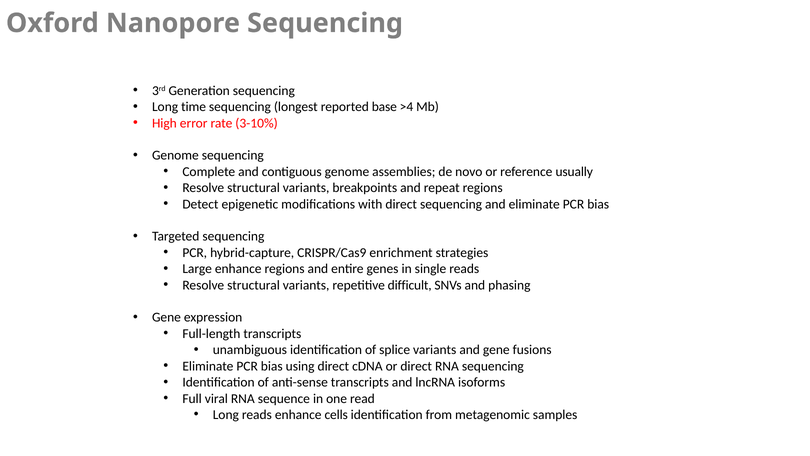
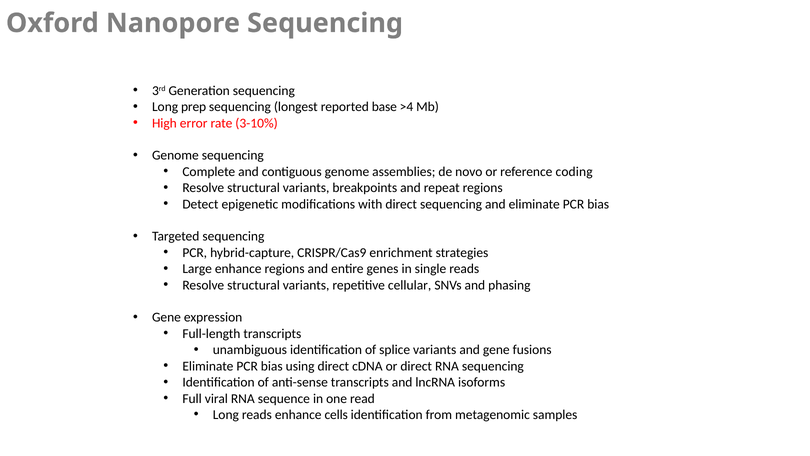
time: time -> prep
usually: usually -> coding
difficult: difficult -> cellular
